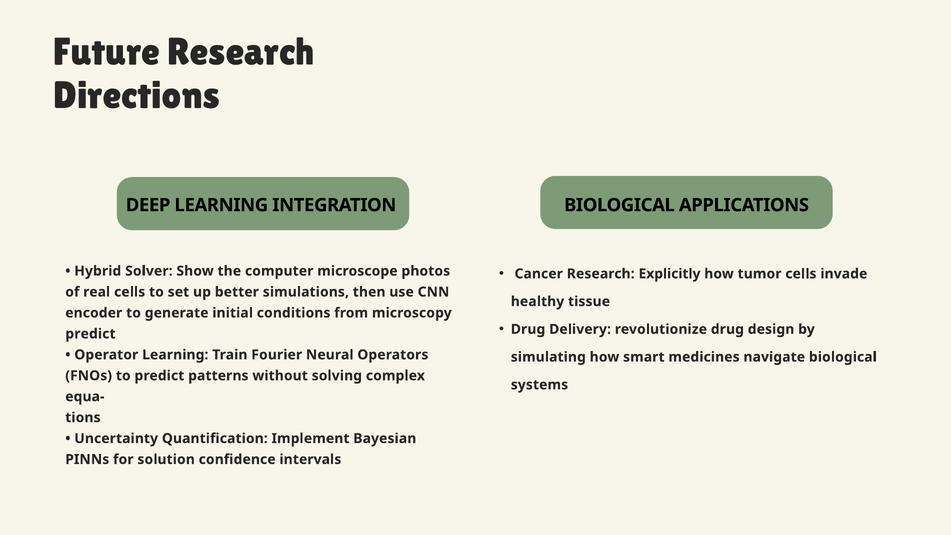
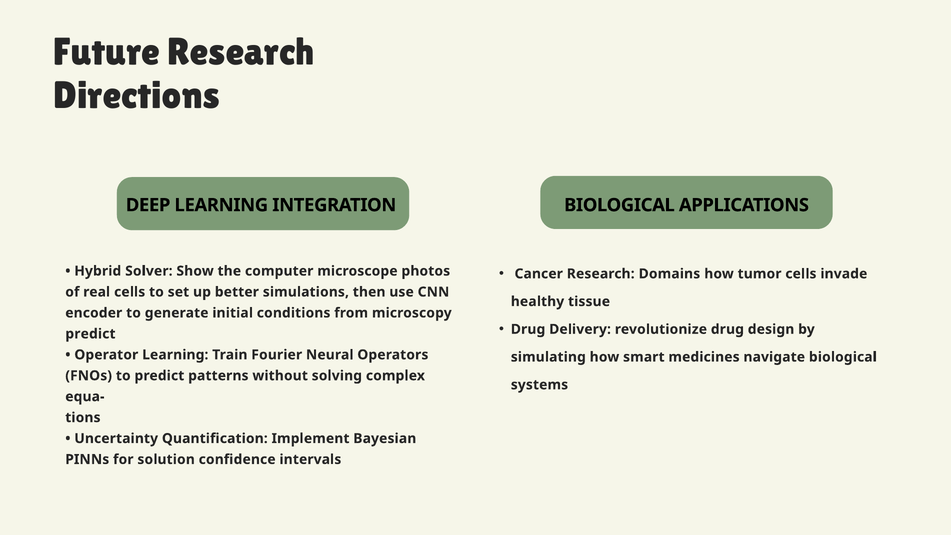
Explicitly: Explicitly -> Domains
